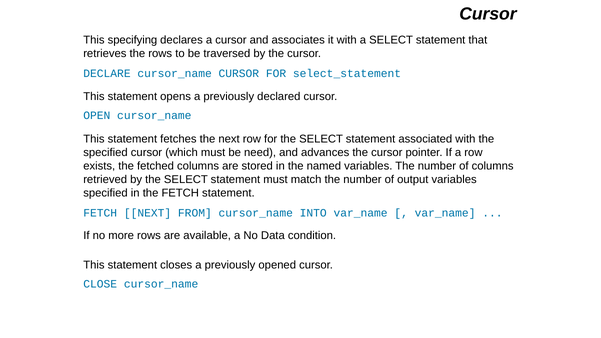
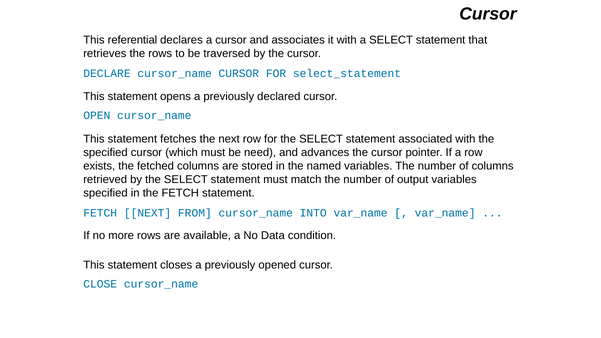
specifying: specifying -> referential
